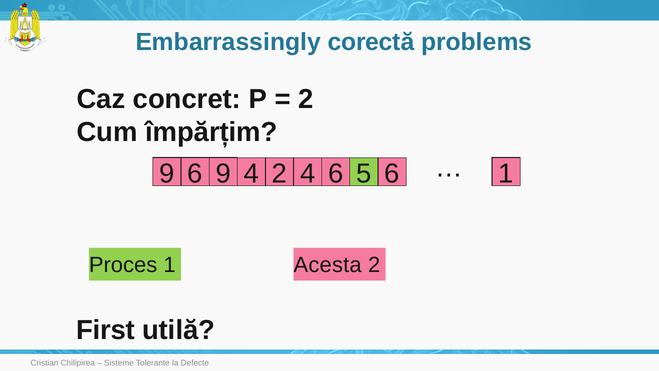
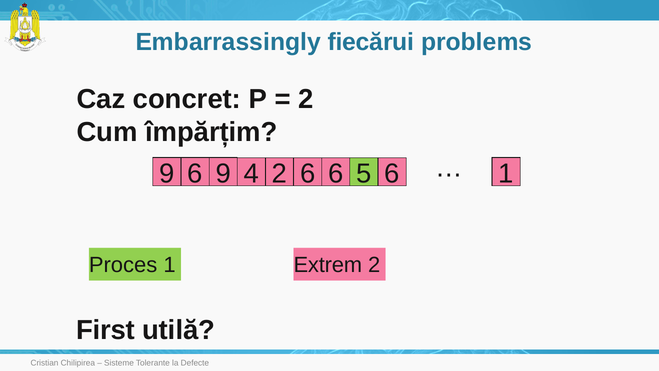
corectă: corectă -> fiecărui
2 4: 4 -> 6
Acesta: Acesta -> Extrem
